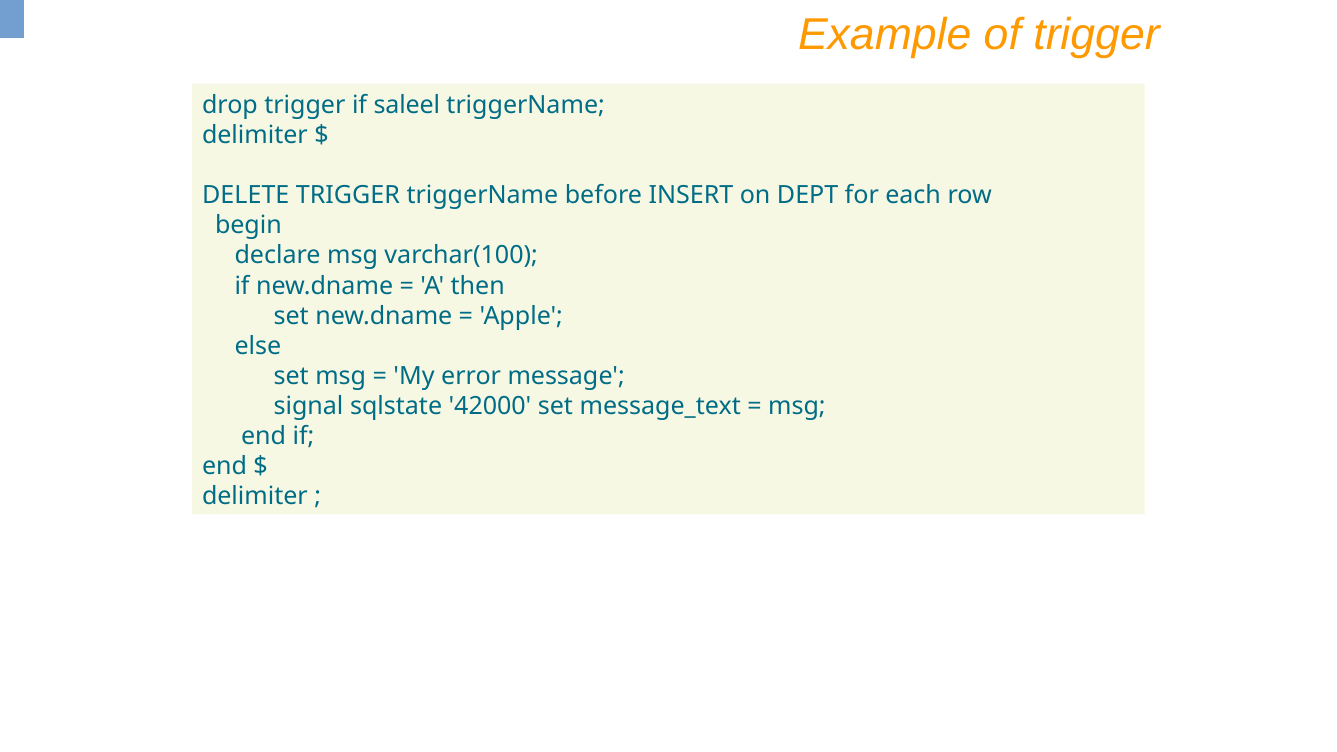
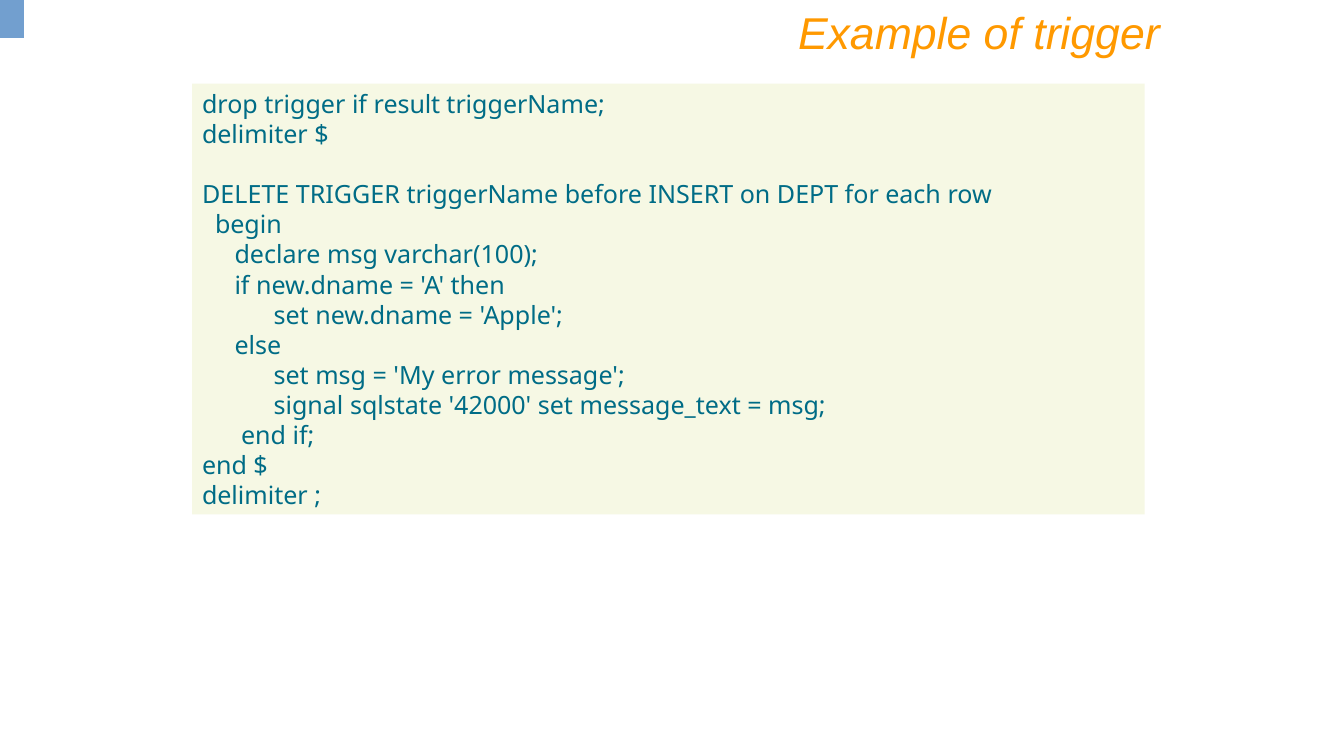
saleel: saleel -> result
